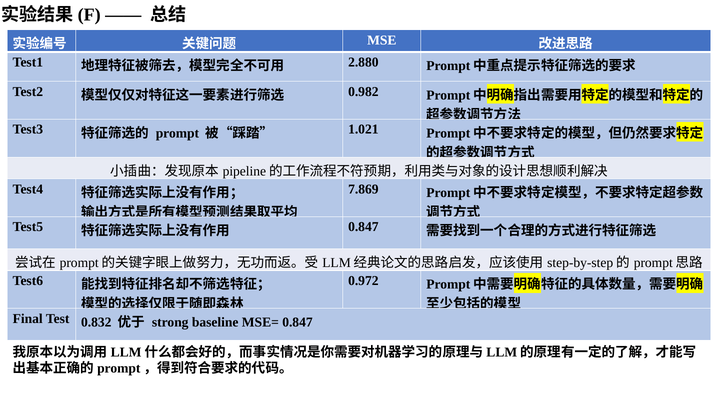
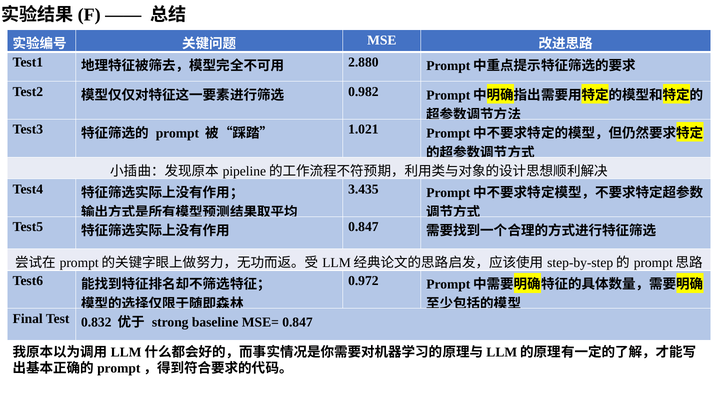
7.869: 7.869 -> 3.435
